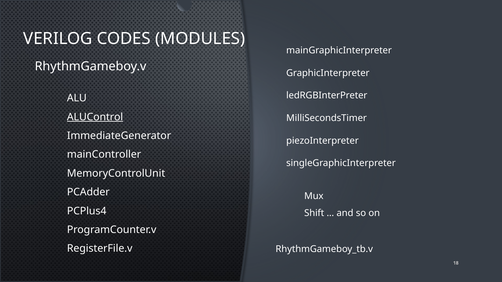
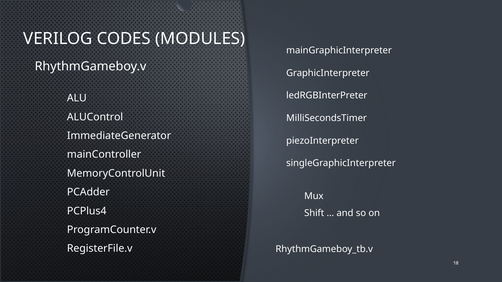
ALUControl underline: present -> none
